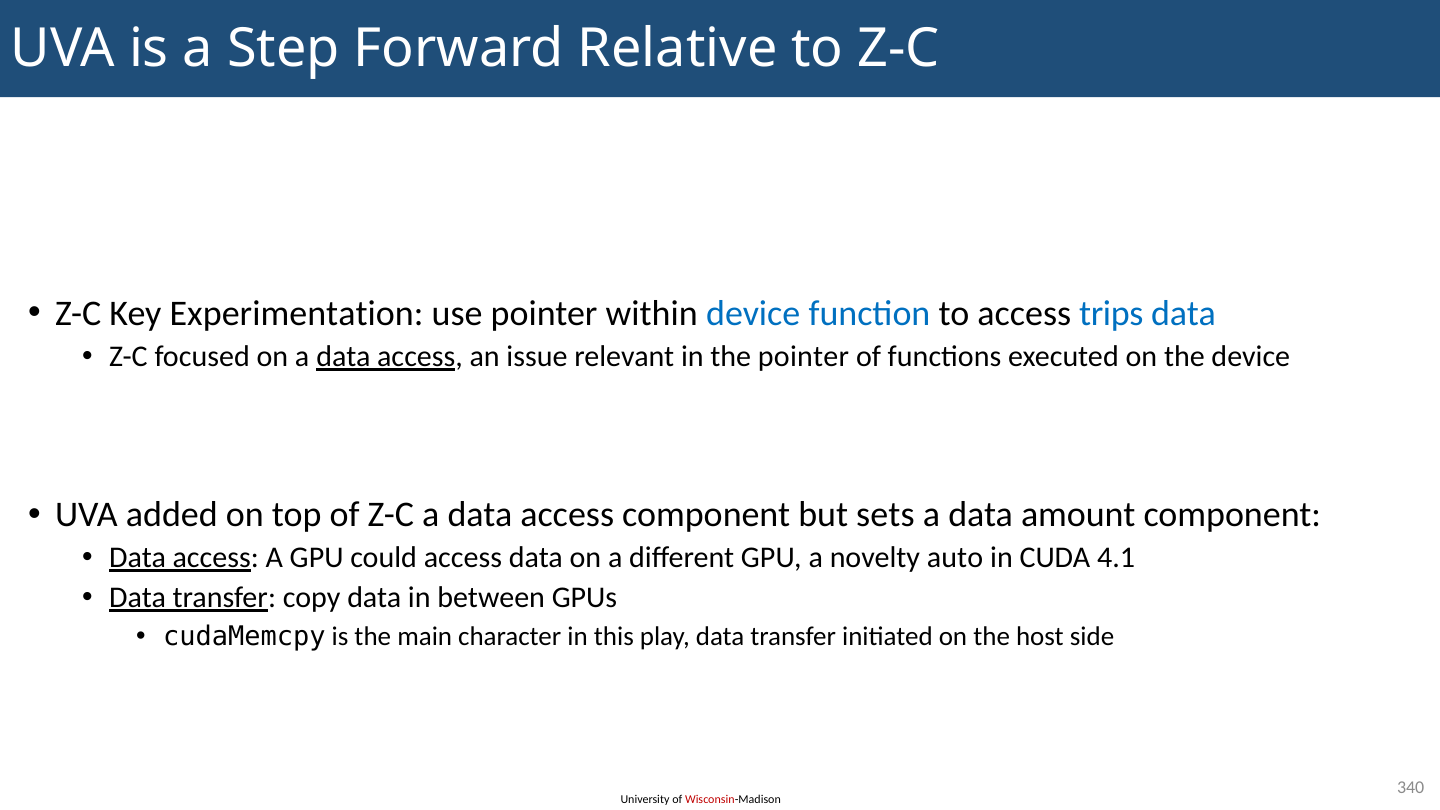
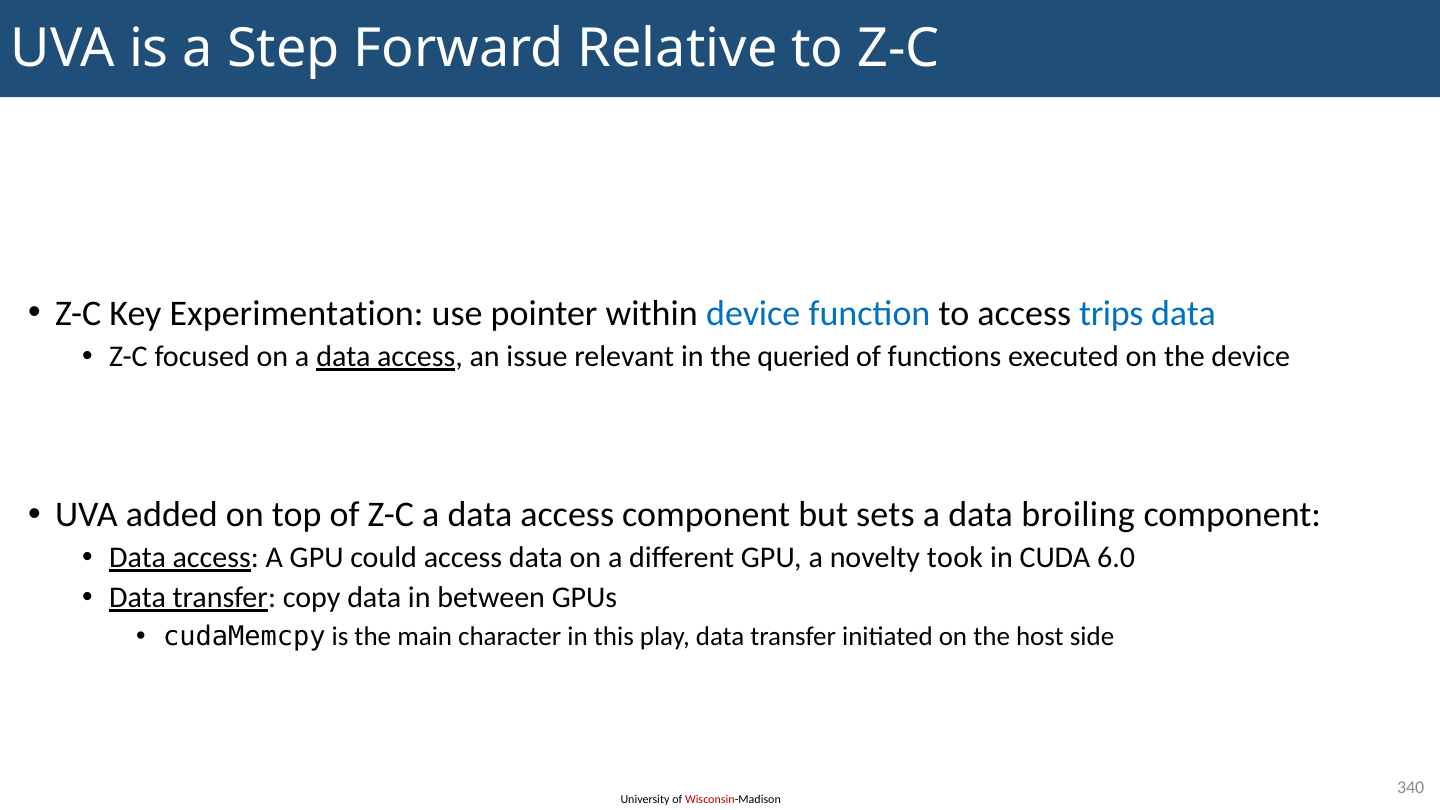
the pointer: pointer -> queried
amount: amount -> broiling
auto: auto -> took
4.1: 4.1 -> 6.0
